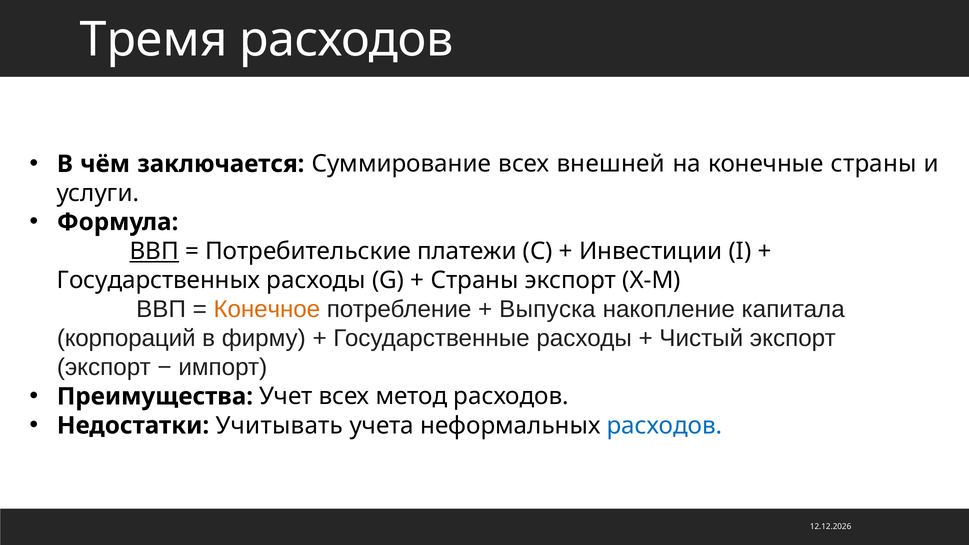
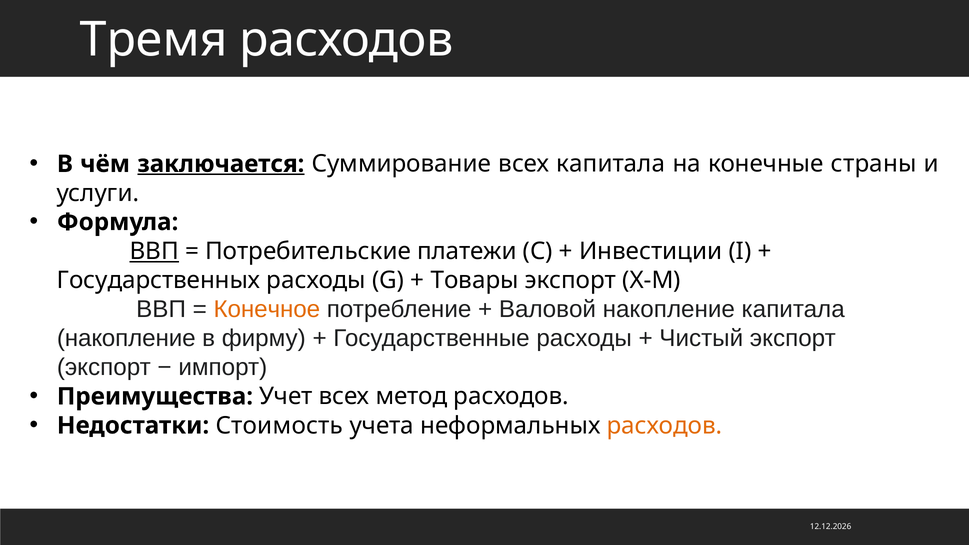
заключается underline: none -> present
всех внешней: внешней -> капитала
Страны at (475, 280): Страны -> Товары
Выпуска: Выпуска -> Валовой
корпораций at (126, 338): корпораций -> накопление
Учитывать: Учитывать -> Стоимость
расходов at (665, 426) colour: blue -> orange
